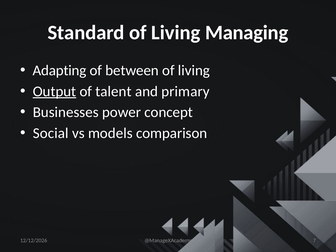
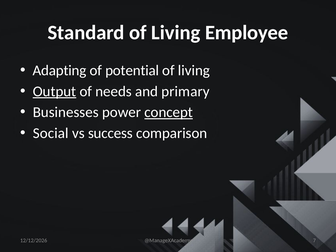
Managing: Managing -> Employee
between: between -> potential
talent: talent -> needs
concept underline: none -> present
models: models -> success
